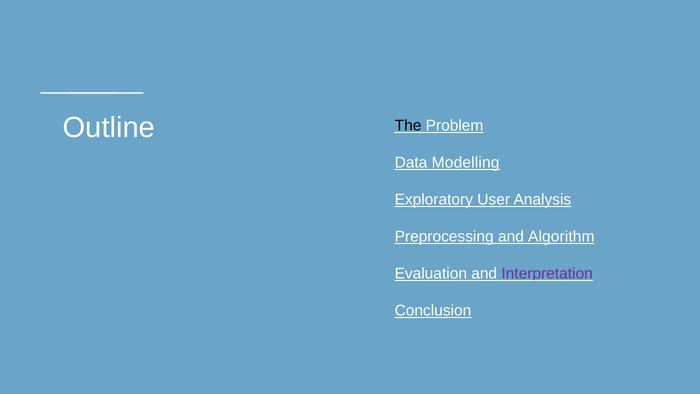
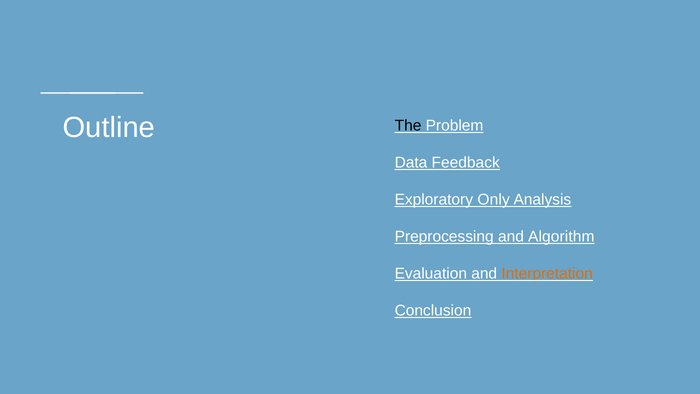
Modelling: Modelling -> Feedback
User: User -> Only
Interpretation colour: purple -> orange
